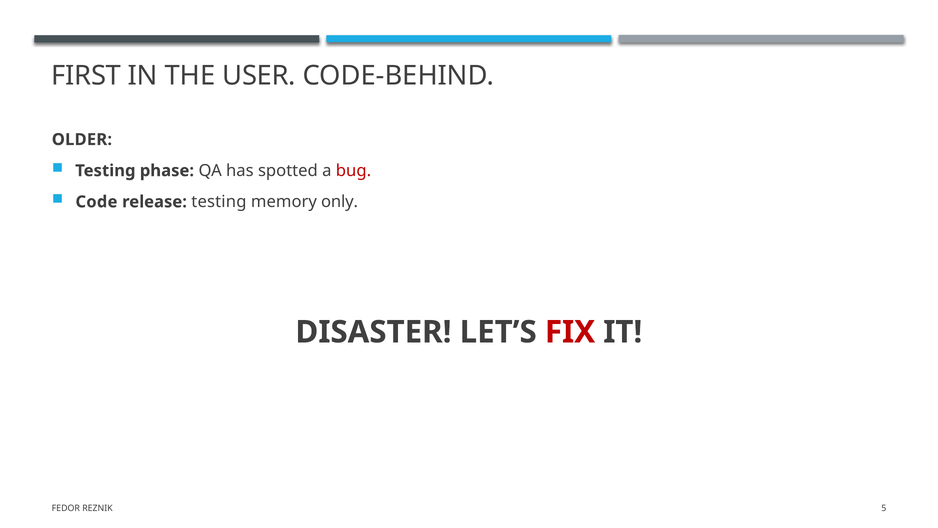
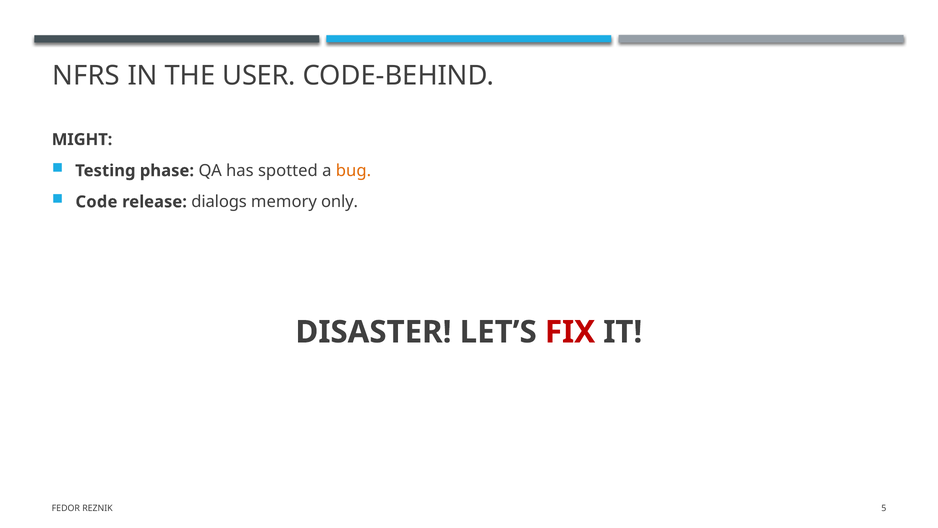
FIRST: FIRST -> NFRS
OLDER: OLDER -> MIGHT
bug colour: red -> orange
release testing: testing -> dialogs
